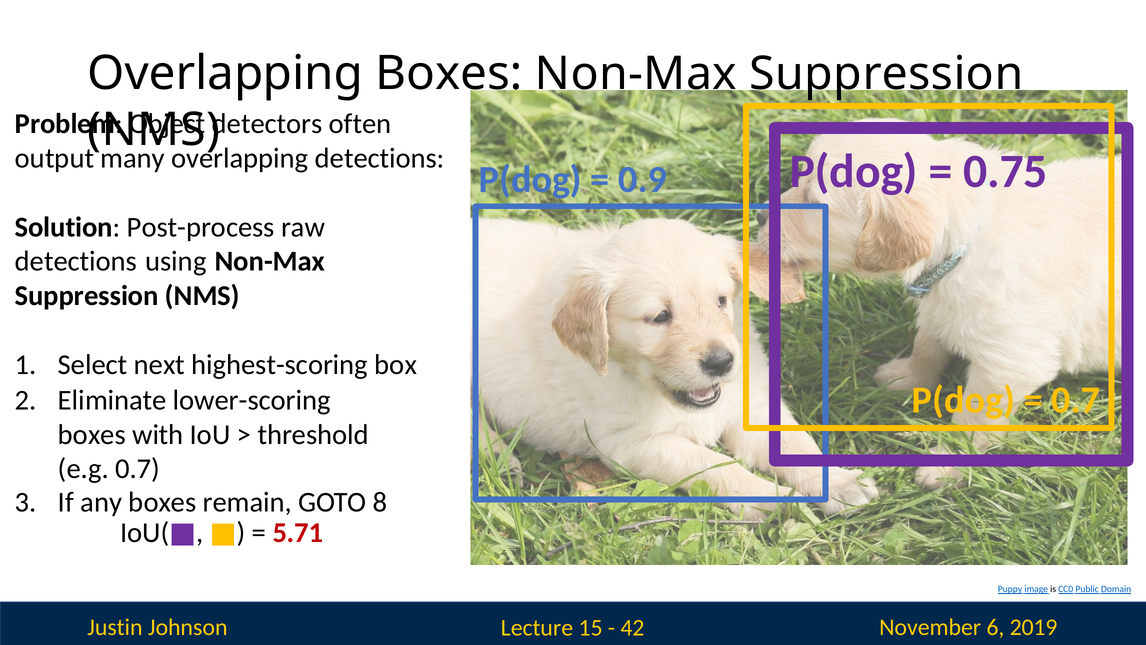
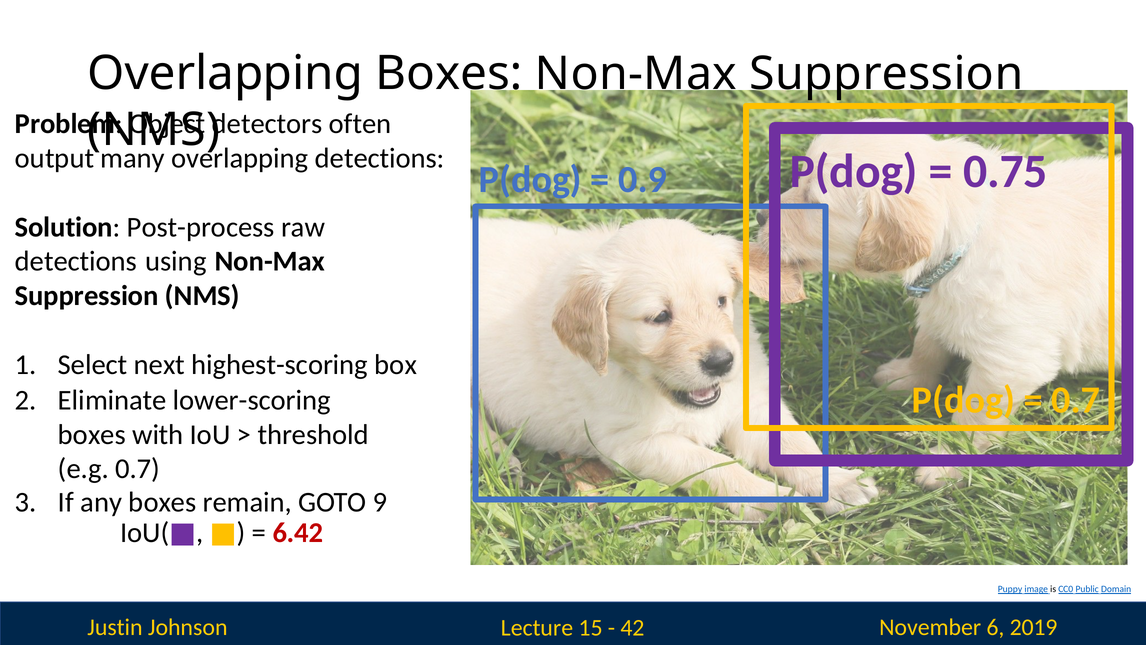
8: 8 -> 9
5.71: 5.71 -> 6.42
